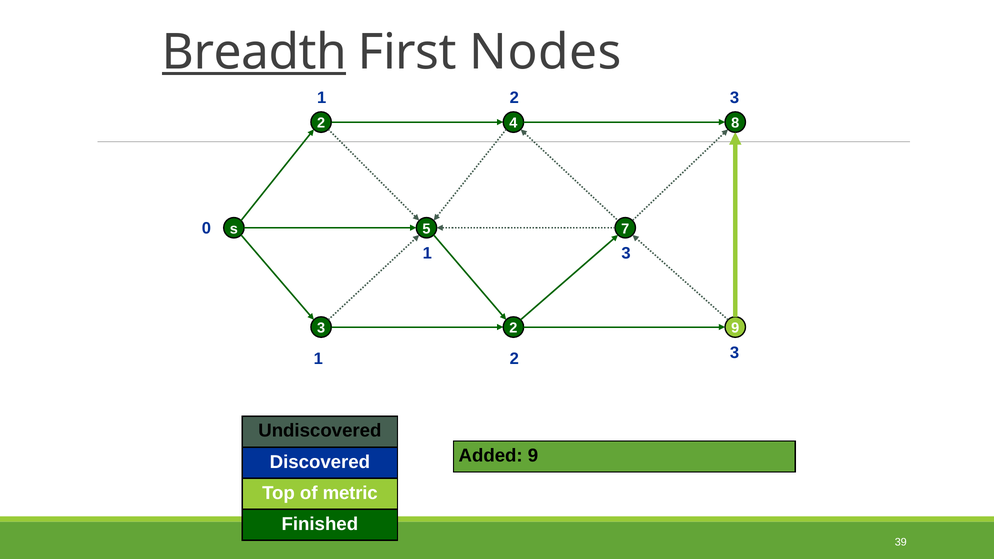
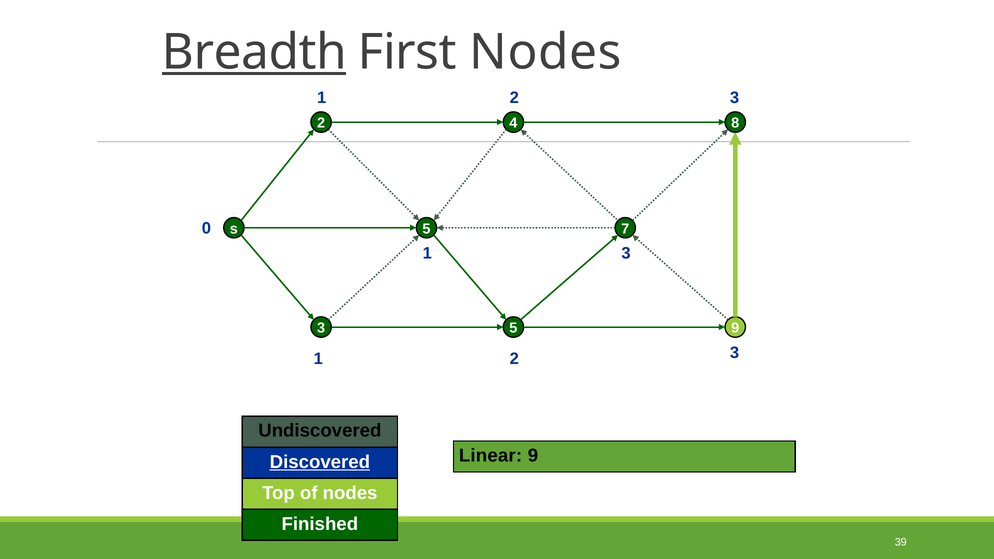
3 2: 2 -> 5
Added: Added -> Linear
Discovered underline: none -> present
of metric: metric -> nodes
